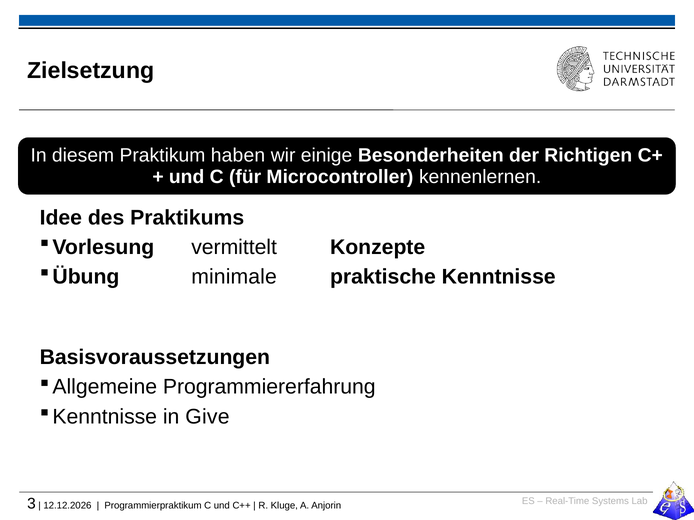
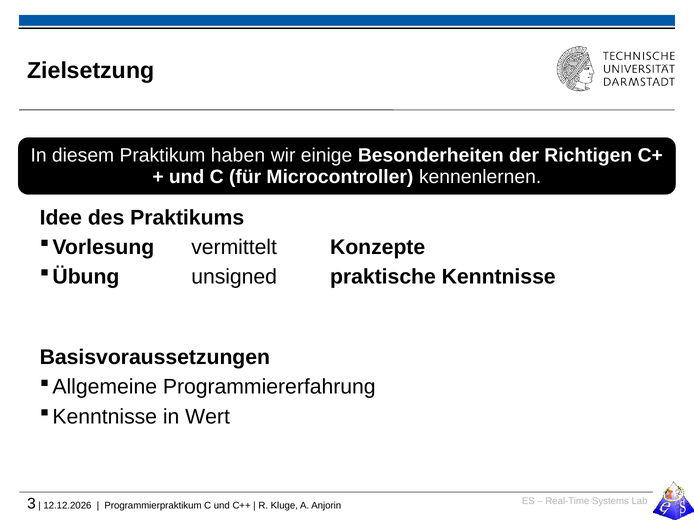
minimale: minimale -> unsigned
Give: Give -> Wert
